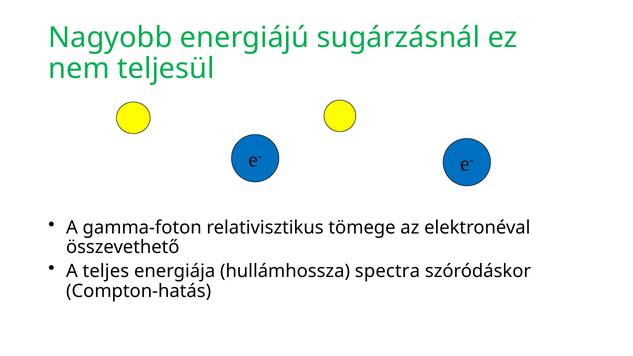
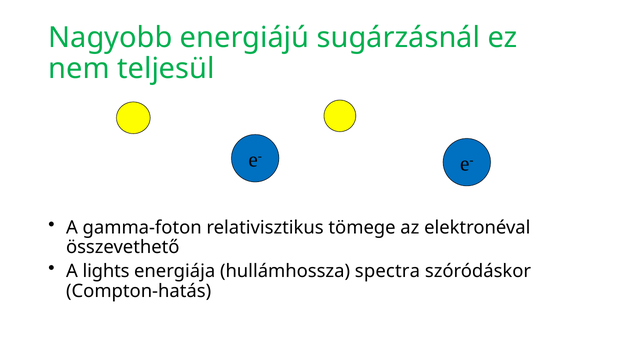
teljes: teljes -> lights
